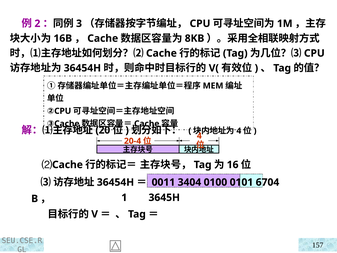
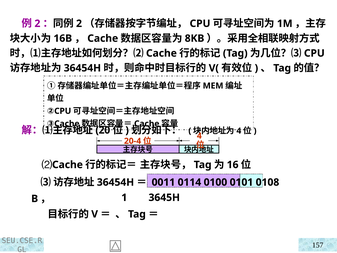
3 at (79, 24): 3 -> 2
3404: 3404 -> 0114
6704: 6704 -> 0108
